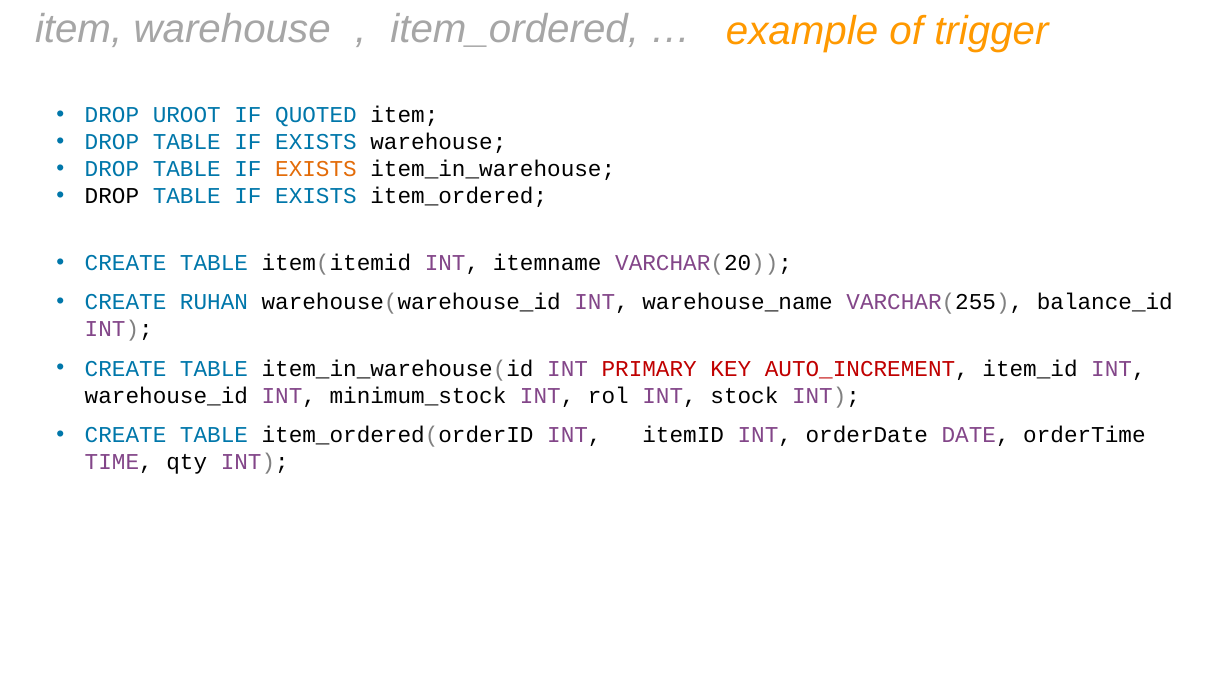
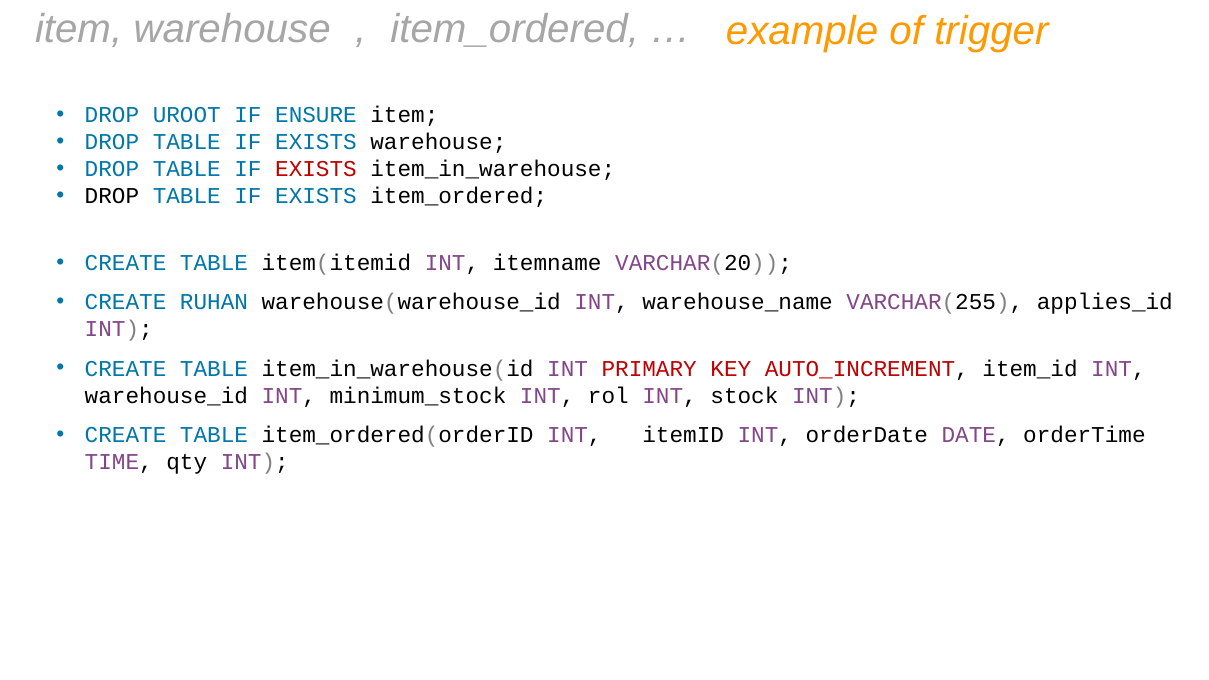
QUOTED: QUOTED -> ENSURE
EXISTS at (316, 169) colour: orange -> red
balance_id: balance_id -> applies_id
